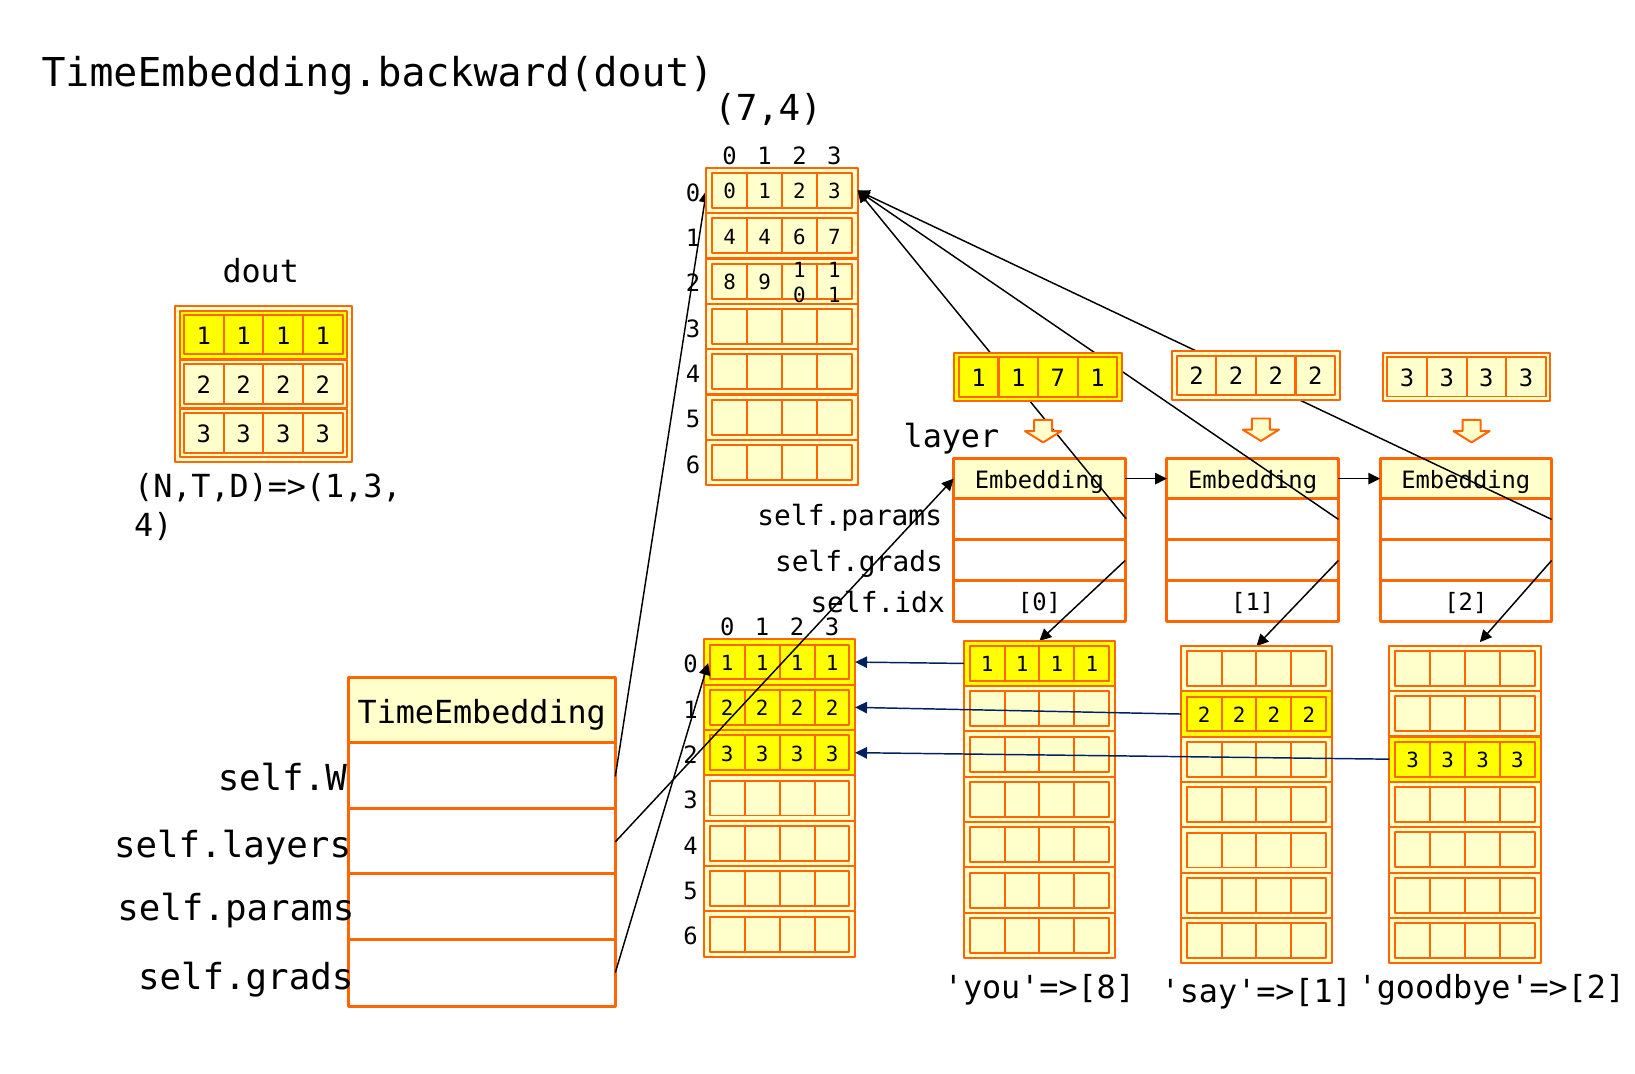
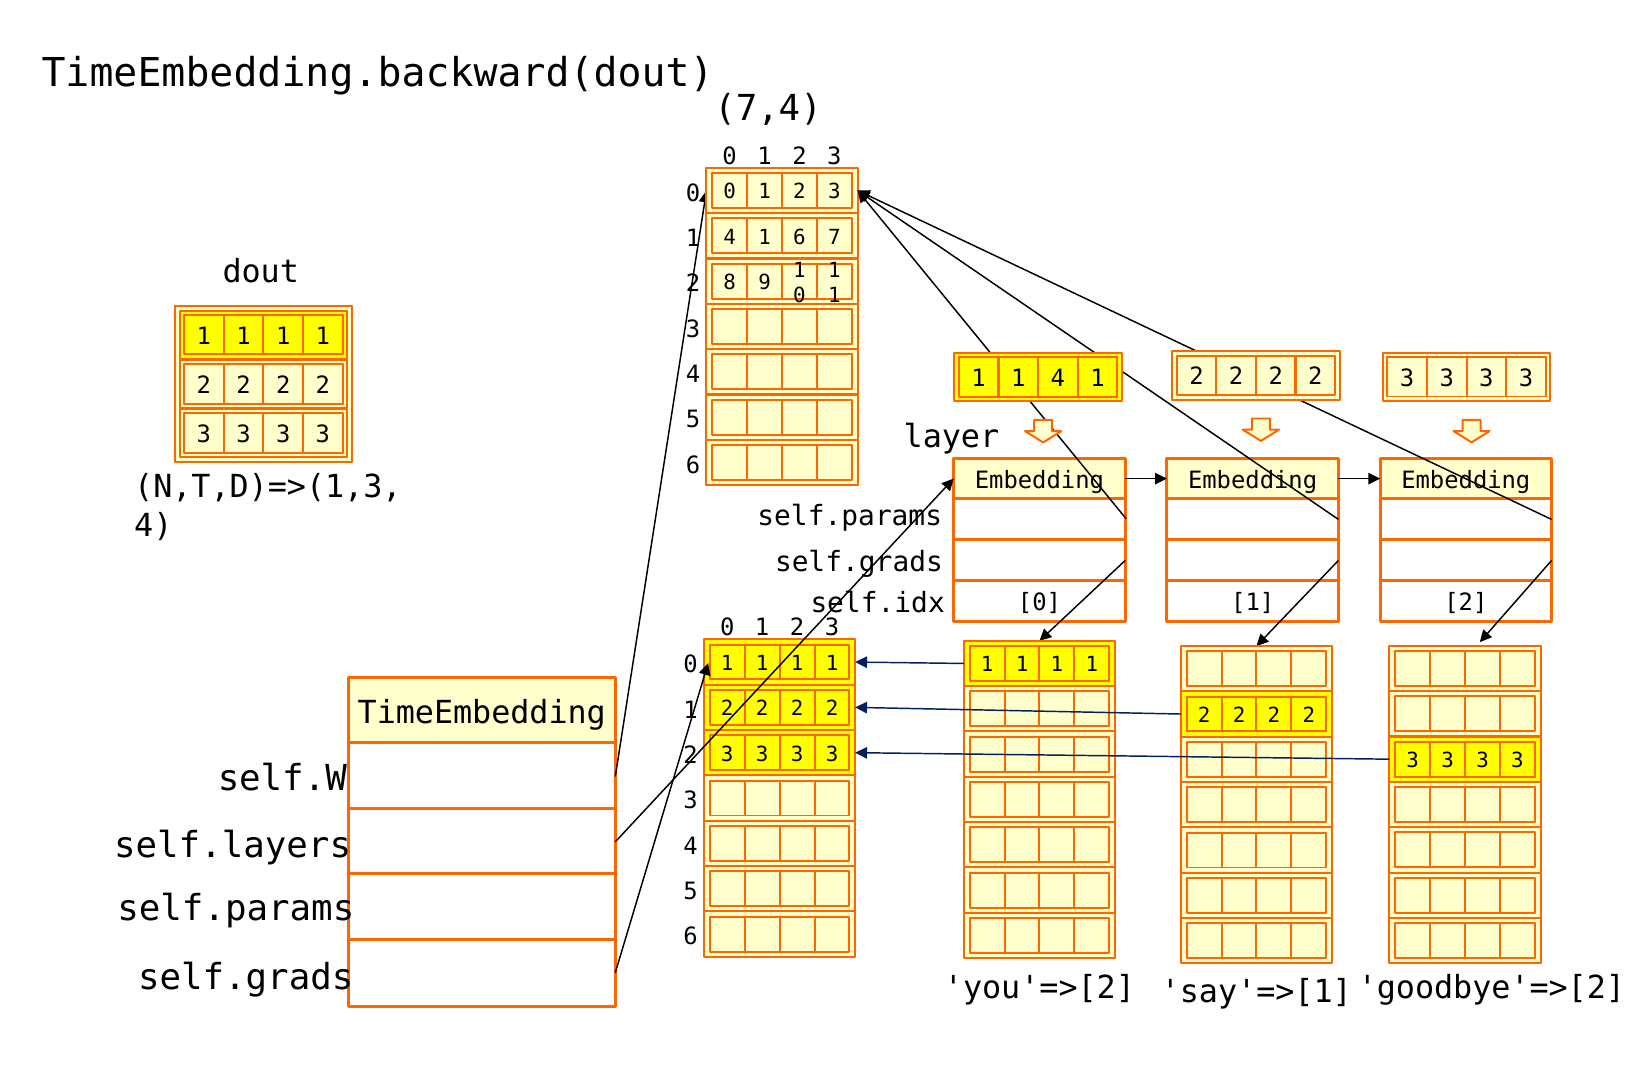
4 at (765, 237): 4 -> 1
1 7: 7 -> 4
you'=>[8: you'=>[8 -> you'=>[2
